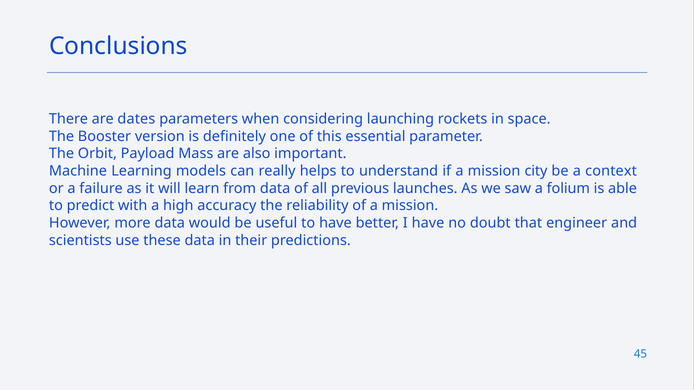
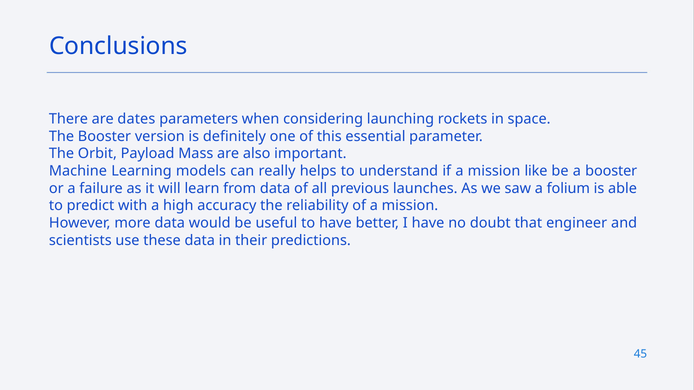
city: city -> like
a context: context -> booster
